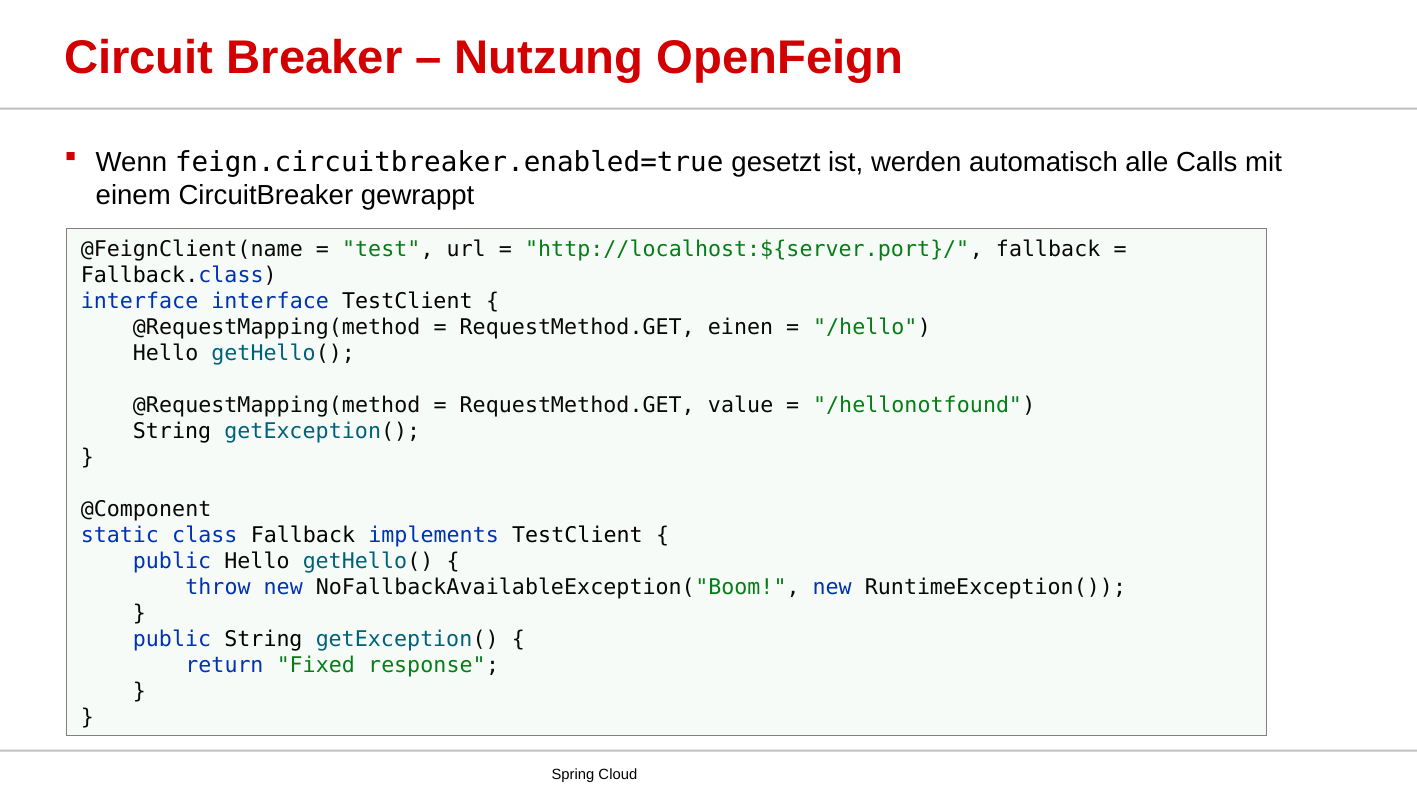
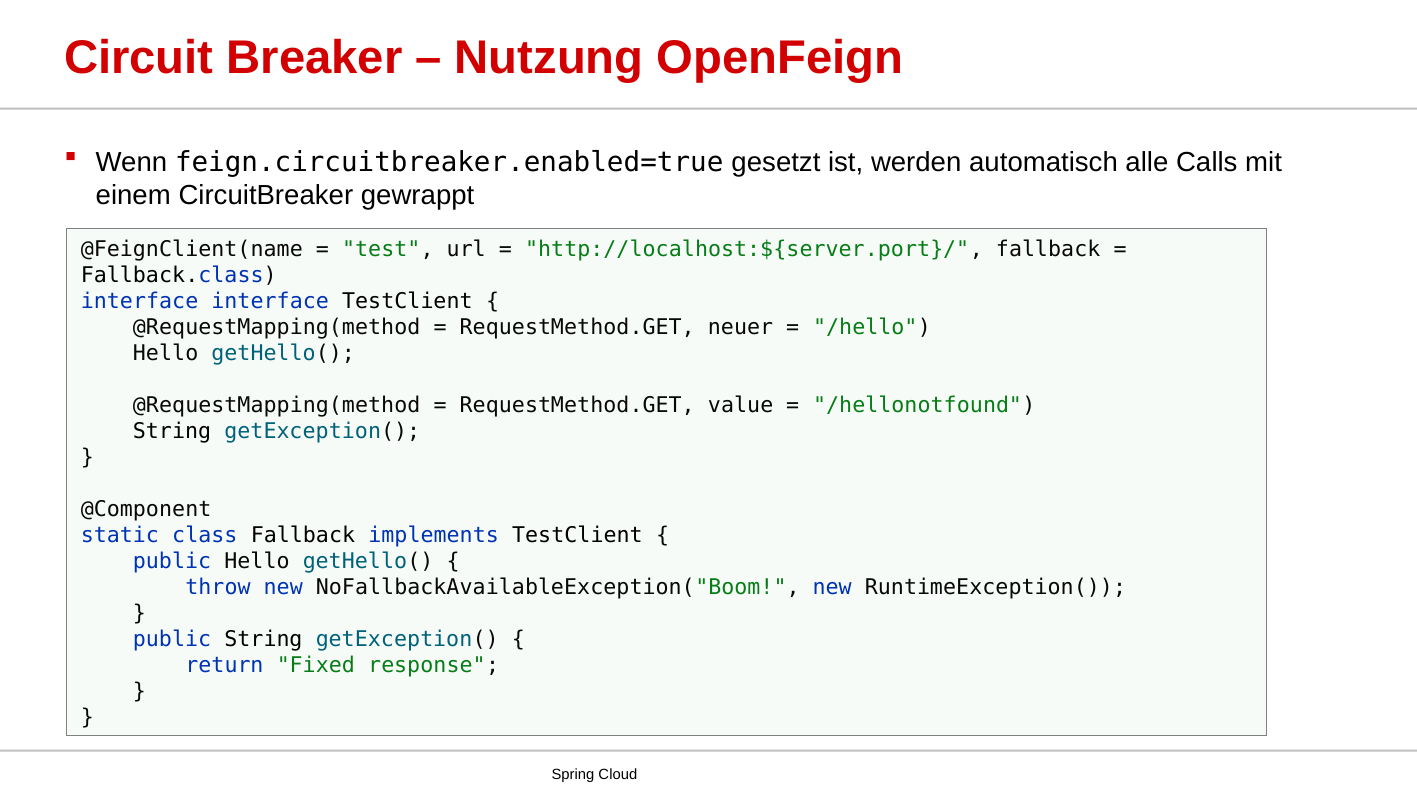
einen: einen -> neuer
